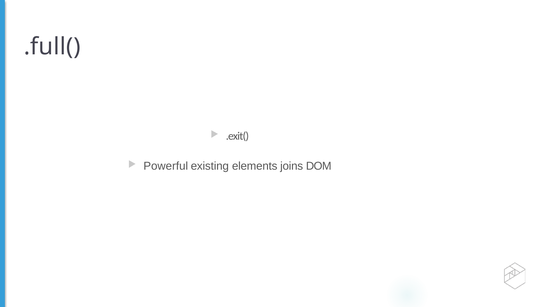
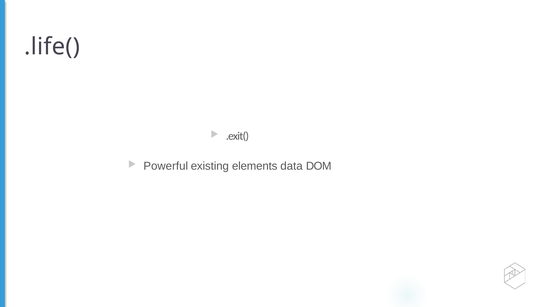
.full(: .full( -> .life(
joins: joins -> data
